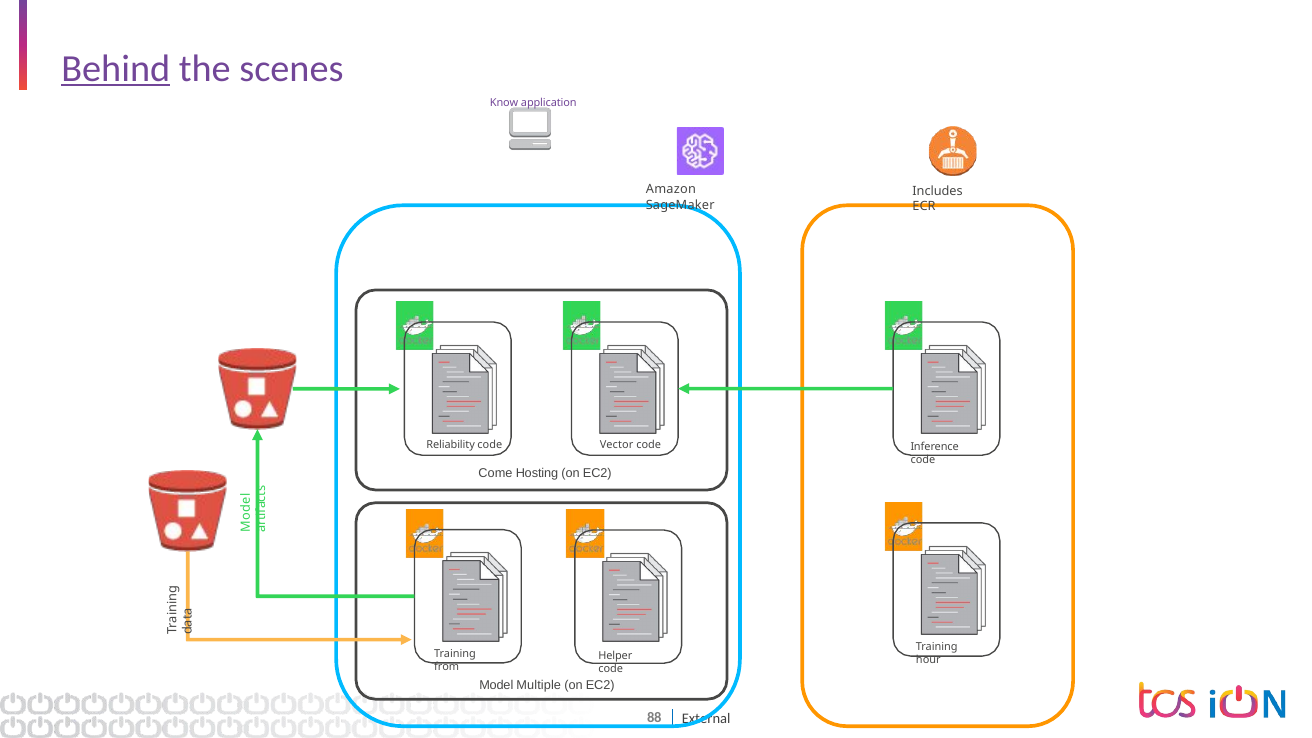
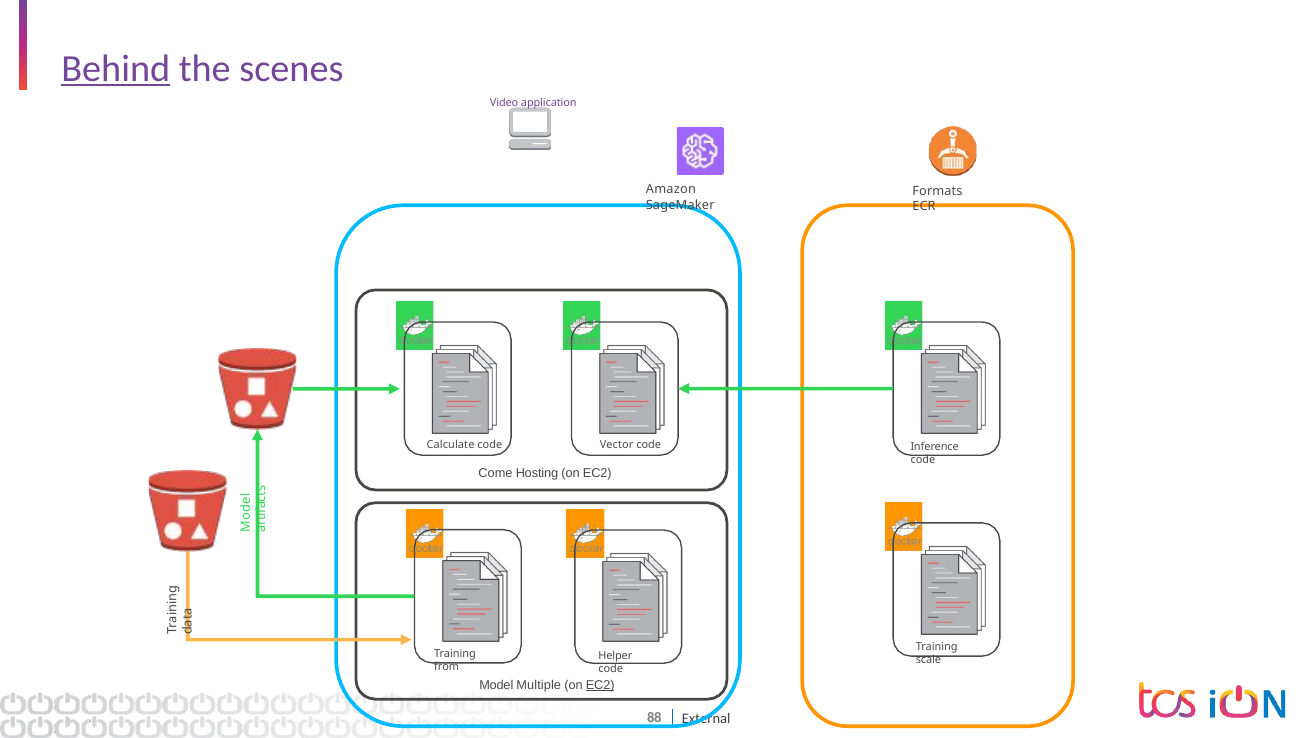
Know: Know -> Video
Includes: Includes -> Formats
Reliability: Reliability -> Calculate
hour: hour -> scale
EC2 at (600, 685) underline: none -> present
